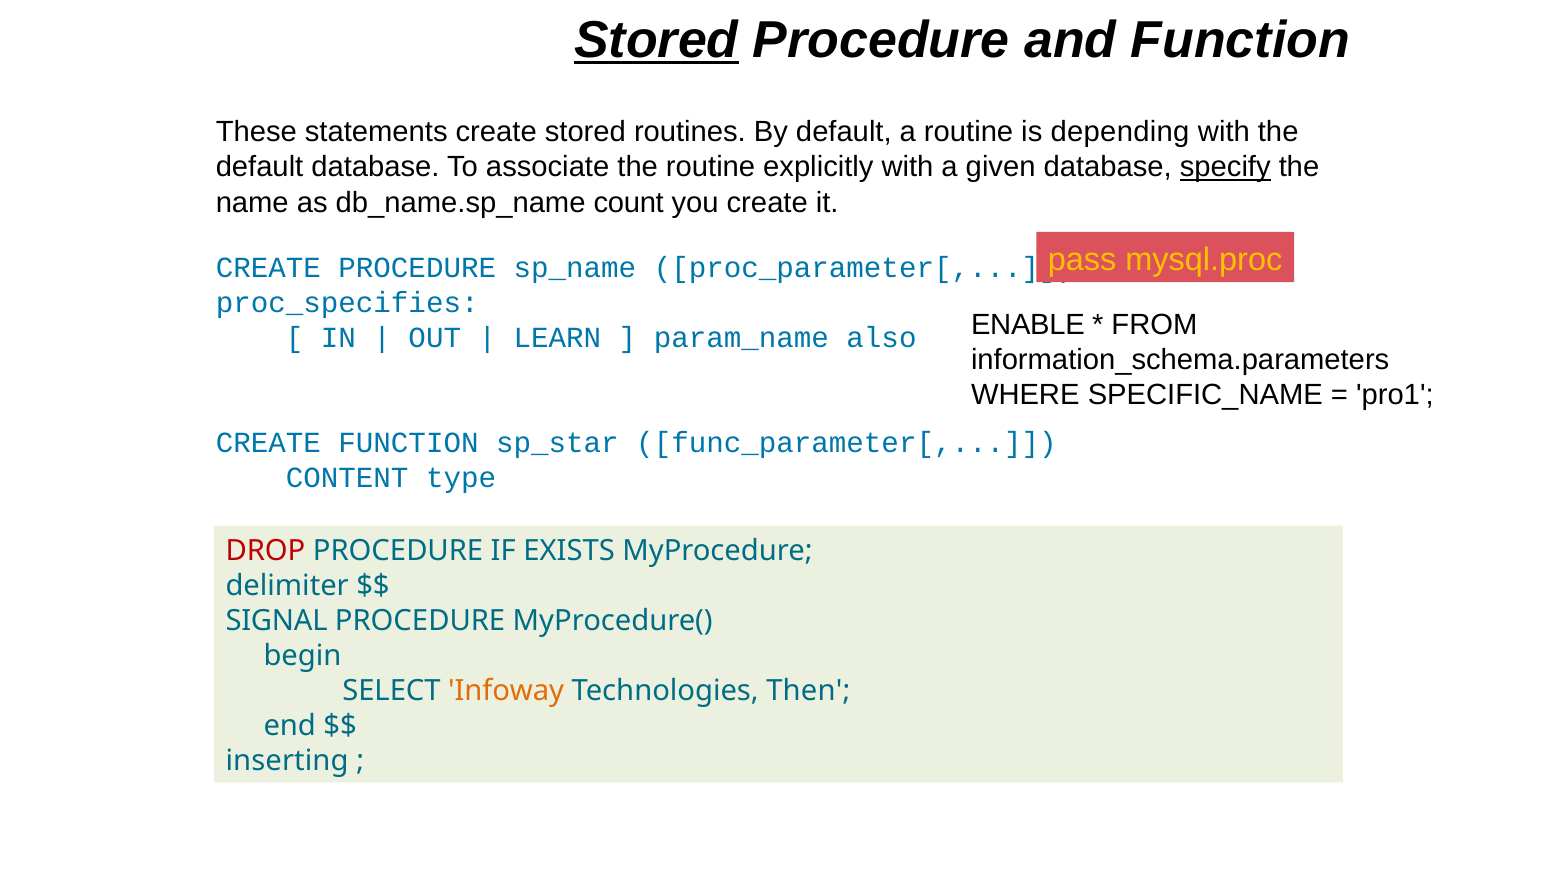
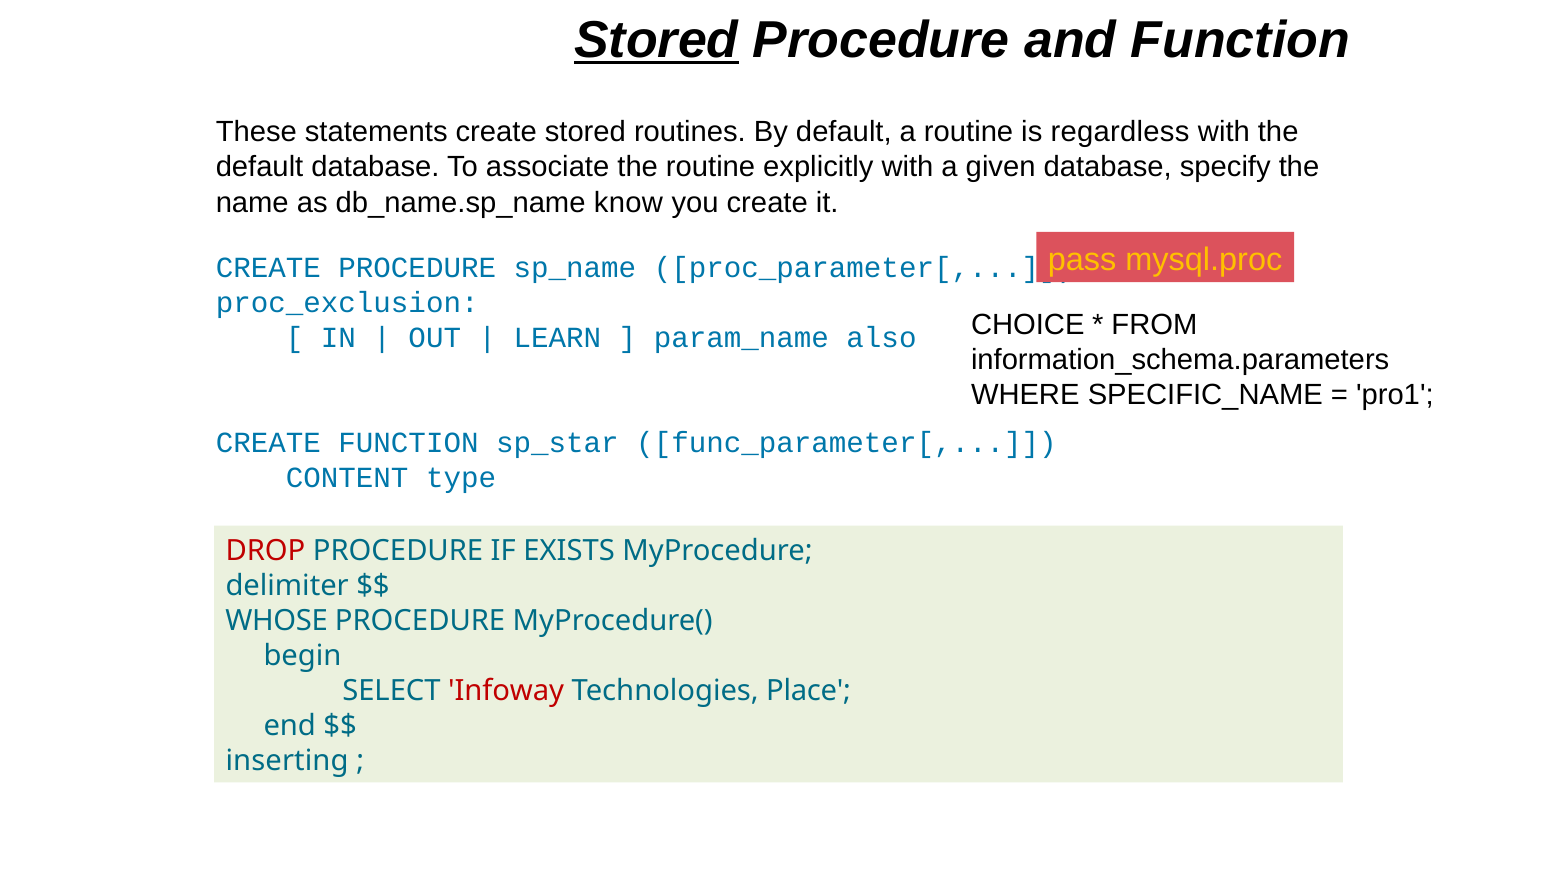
depending: depending -> regardless
specify underline: present -> none
count: count -> know
proc_specifies: proc_specifies -> proc_exclusion
ENABLE: ENABLE -> CHOICE
SIGNAL: SIGNAL -> WHOSE
Infoway colour: orange -> red
Then: Then -> Place
